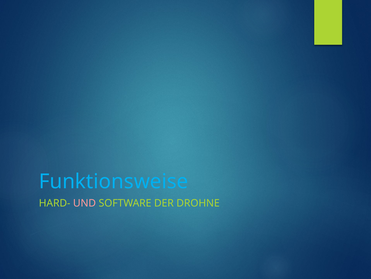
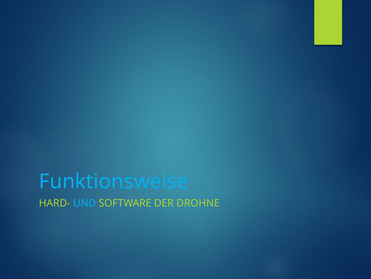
UND colour: pink -> light blue
